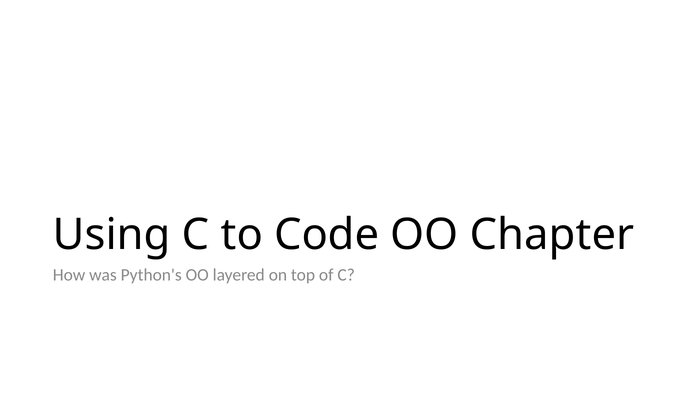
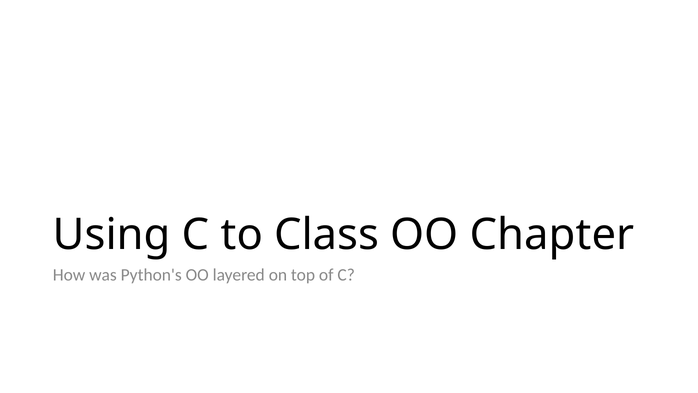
Code: Code -> Class
